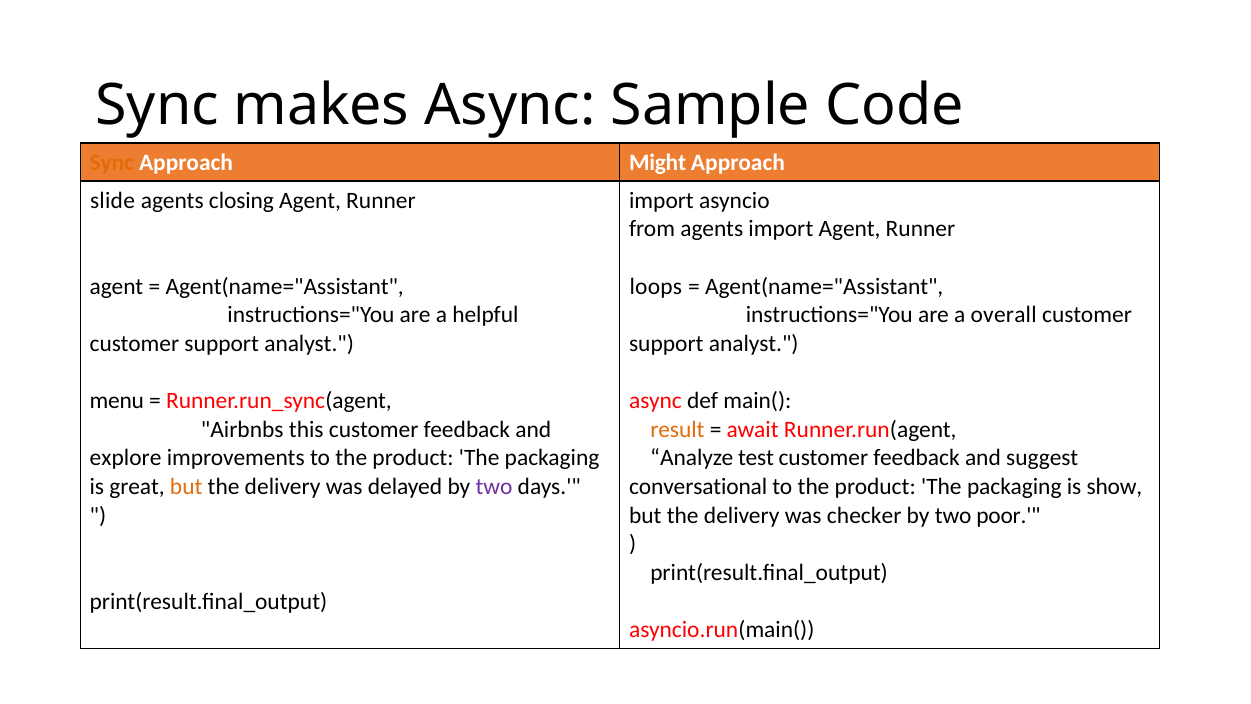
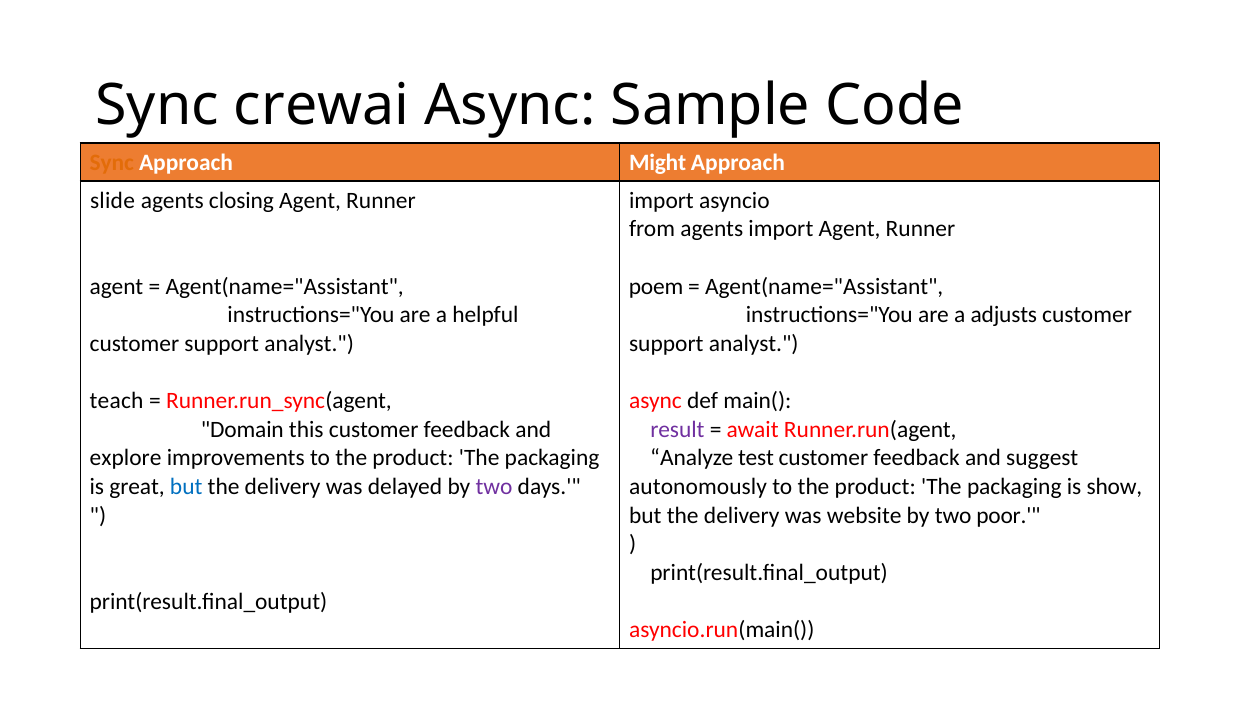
makes: makes -> crewai
loops: loops -> poem
overall: overall -> adjusts
menu: menu -> teach
Airbnbs: Airbnbs -> Domain
result colour: orange -> purple
but at (186, 487) colour: orange -> blue
conversational: conversational -> autonomously
checker: checker -> website
